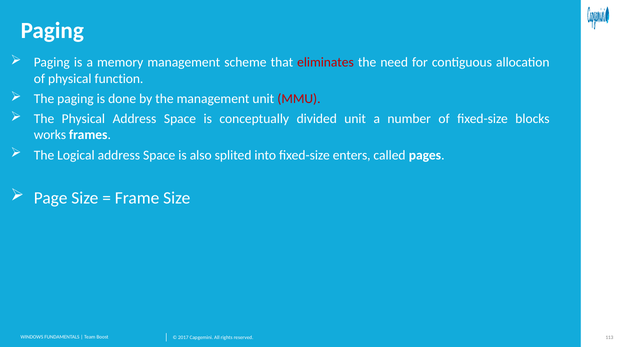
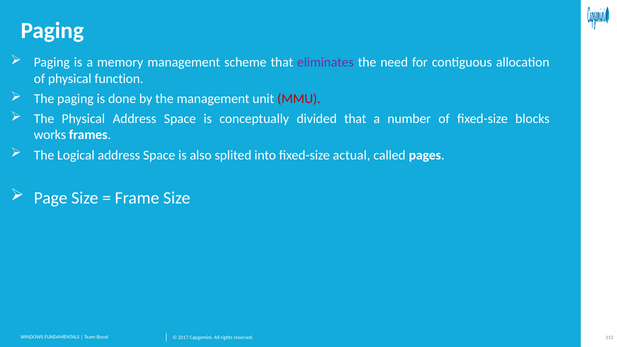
eliminates colour: red -> purple
divided unit: unit -> that
enters: enters -> actual
